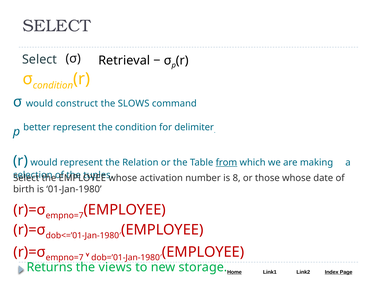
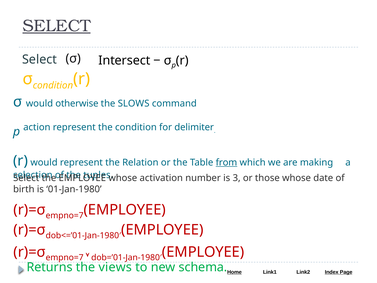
SELECT at (57, 26) underline: none -> present
Retrieval: Retrieval -> Intersect
construct: construct -> otherwise
better: better -> action
8: 8 -> 3
storage: storage -> schema
